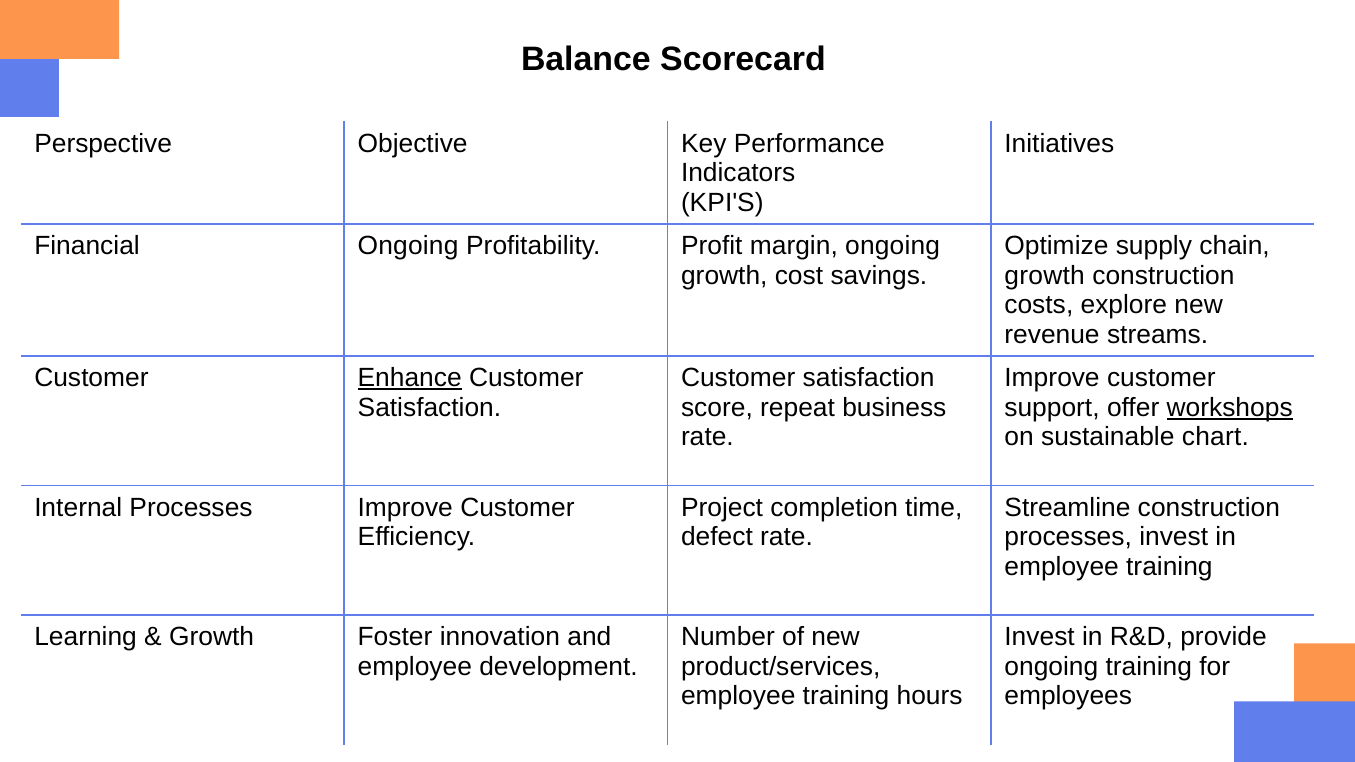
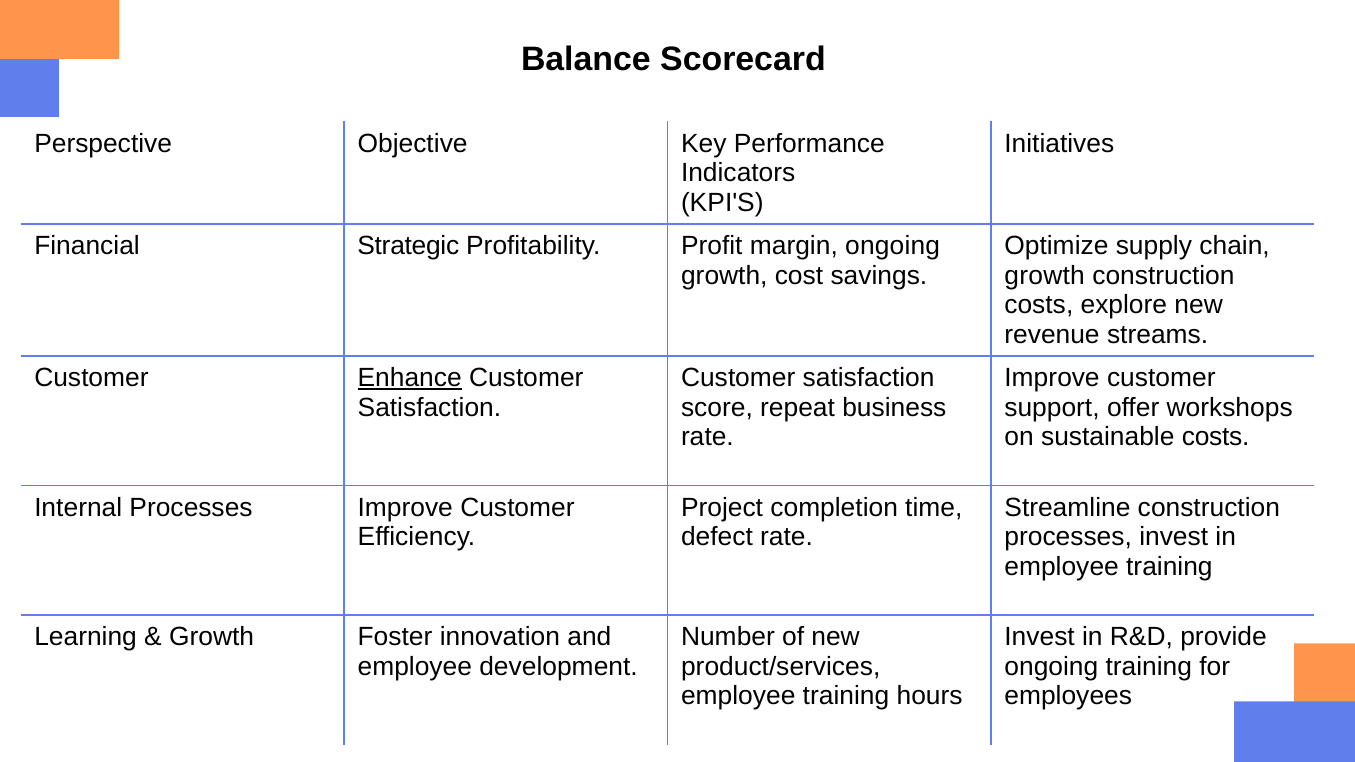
Financial Ongoing: Ongoing -> Strategic
workshops underline: present -> none
sustainable chart: chart -> costs
